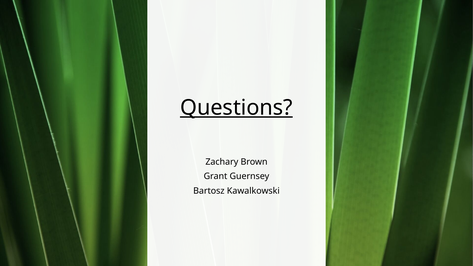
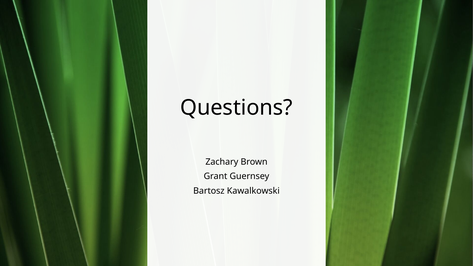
Questions underline: present -> none
